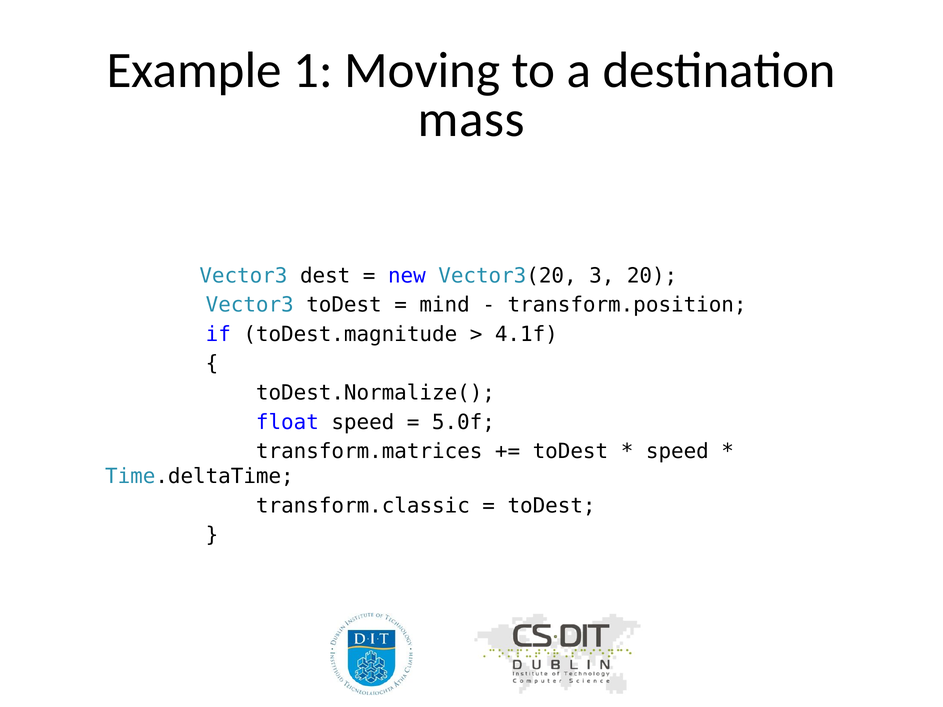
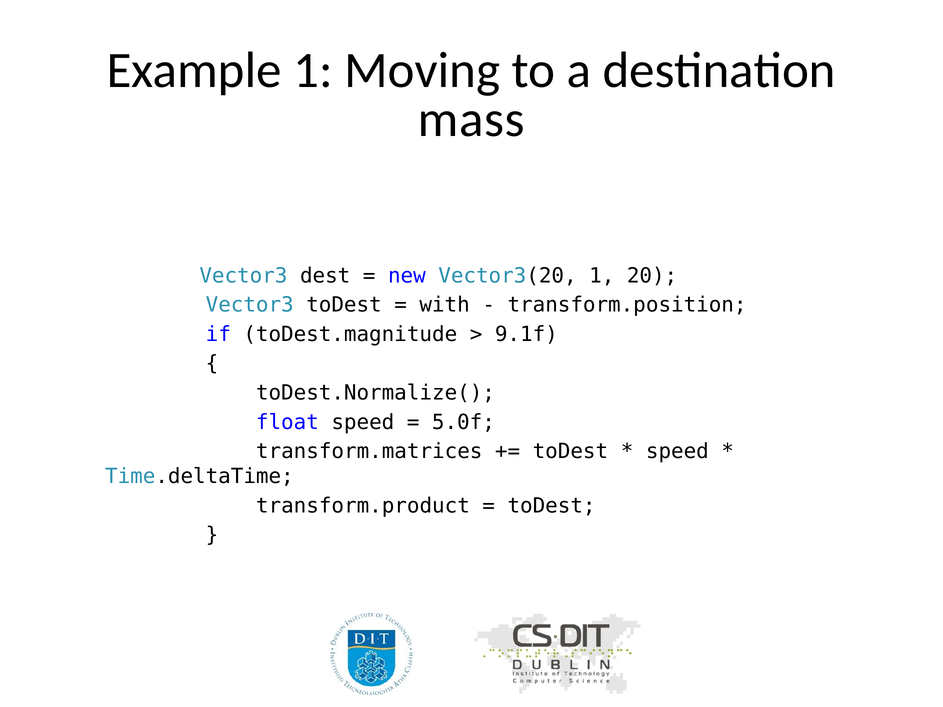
Vector3(20 3: 3 -> 1
mind: mind -> with
4.1f: 4.1f -> 9.1f
transform.classic: transform.classic -> transform.product
